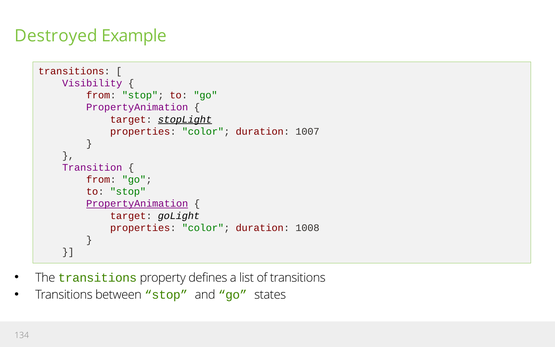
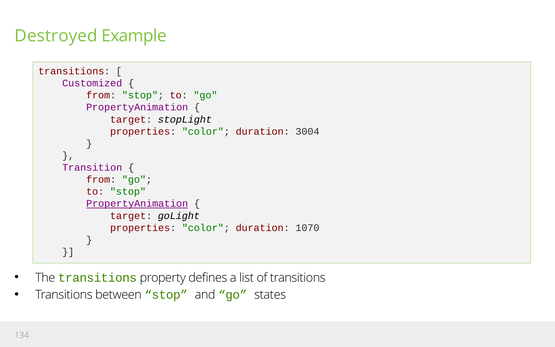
Visibility: Visibility -> Customized
stopLight underline: present -> none
1007: 1007 -> 3004
1008: 1008 -> 1070
